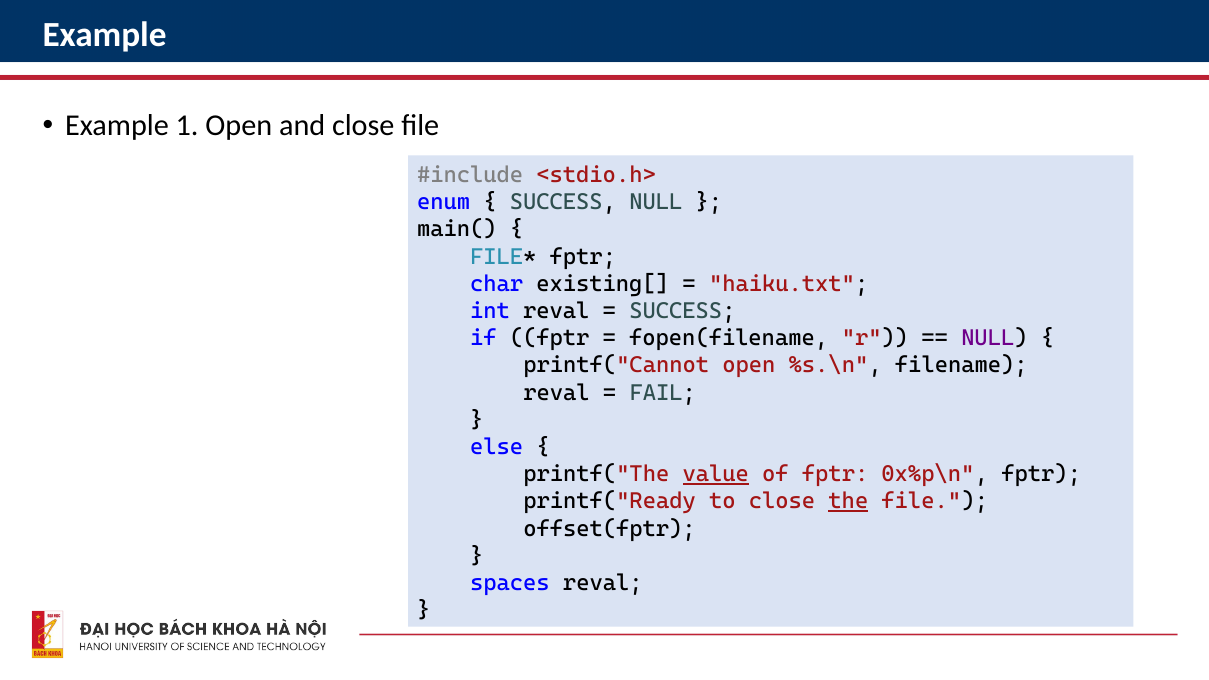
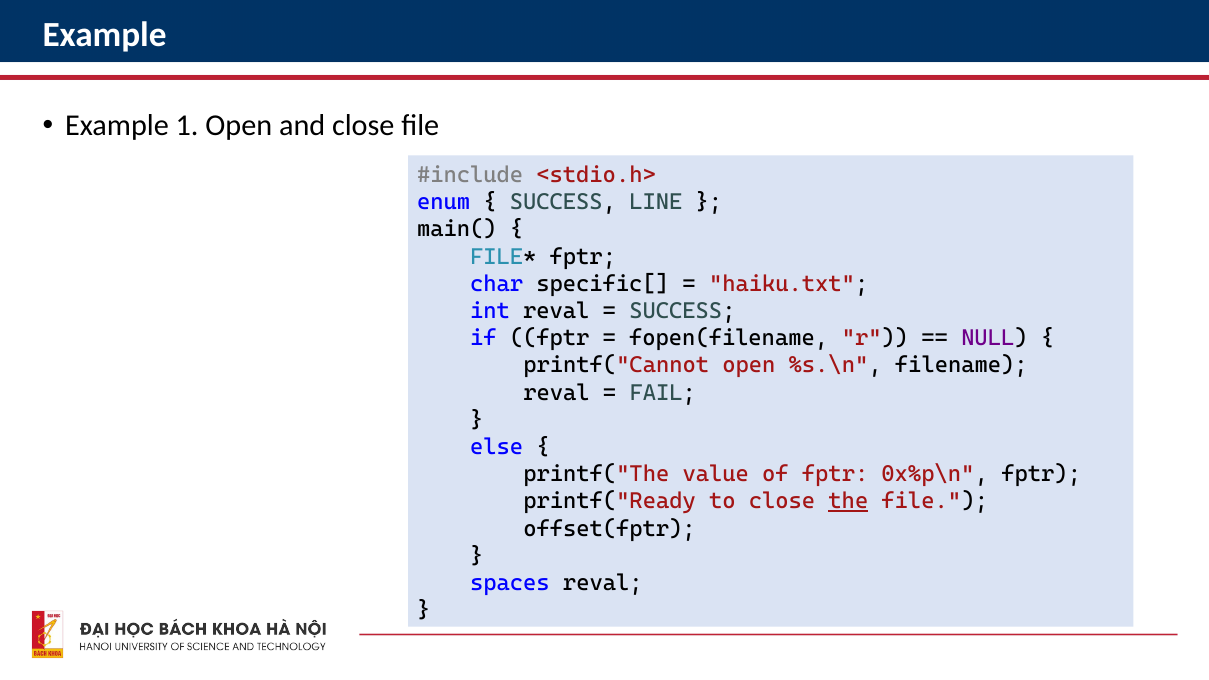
SUCCESS NULL: NULL -> LINE
existing[: existing[ -> specific[
value underline: present -> none
